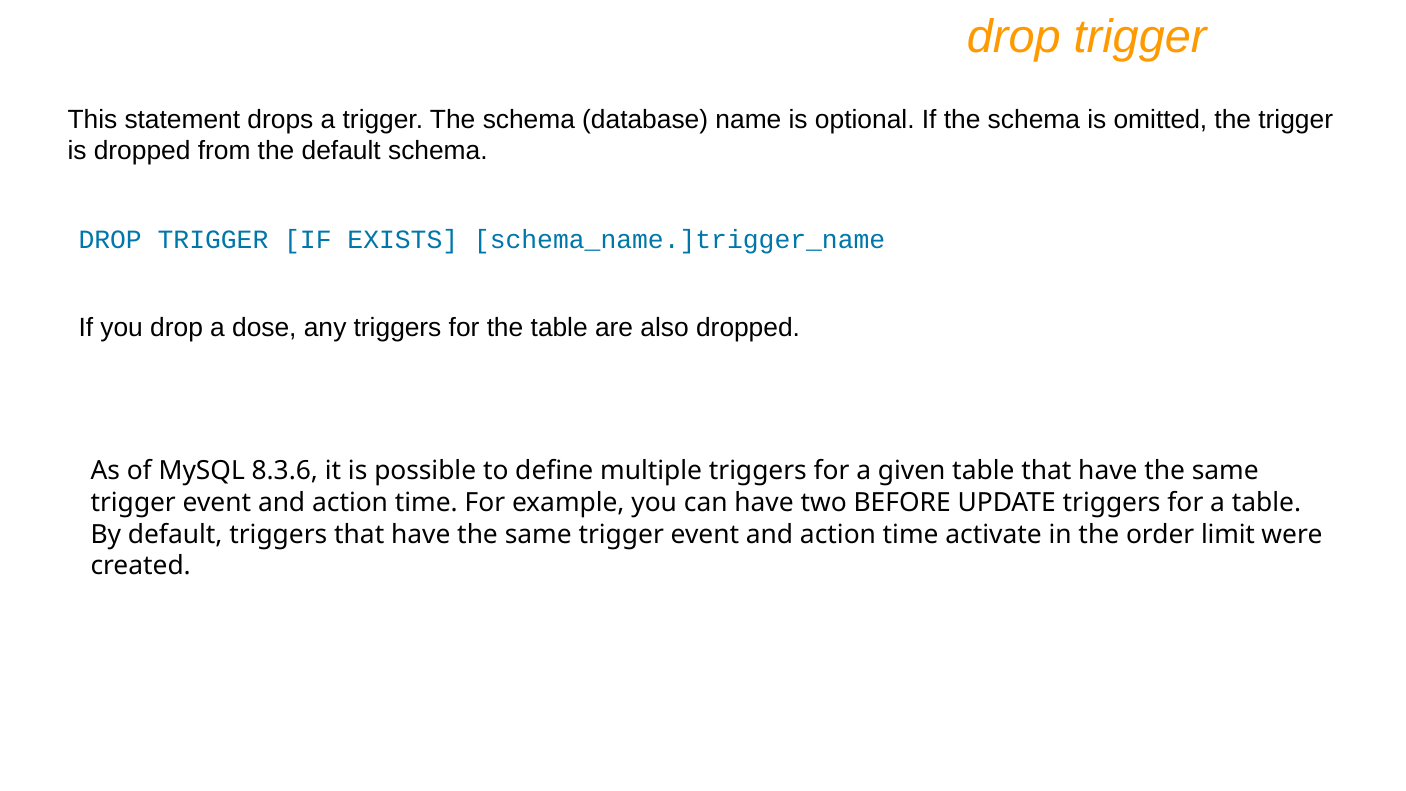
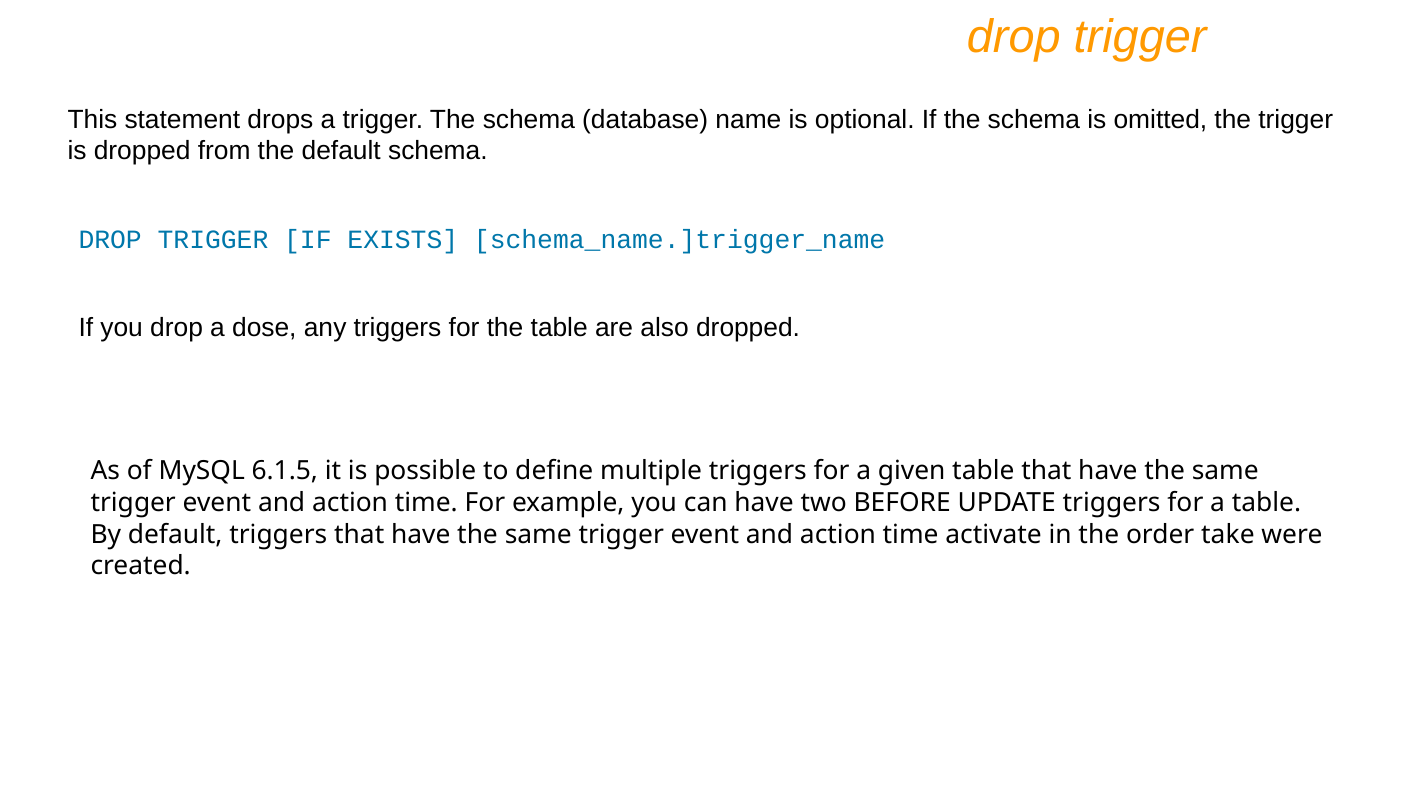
8.3.6: 8.3.6 -> 6.1.5
limit: limit -> take
